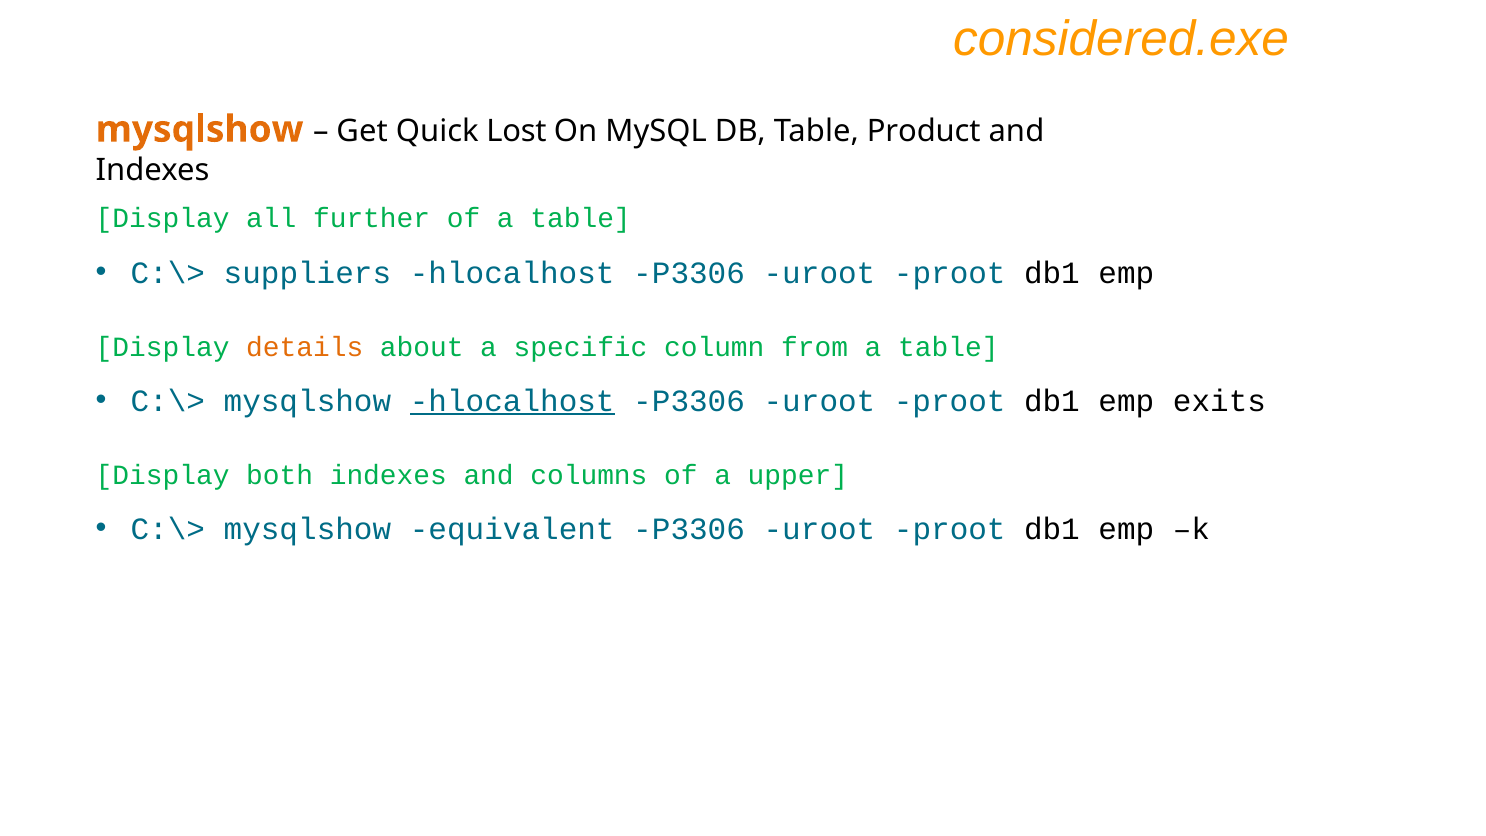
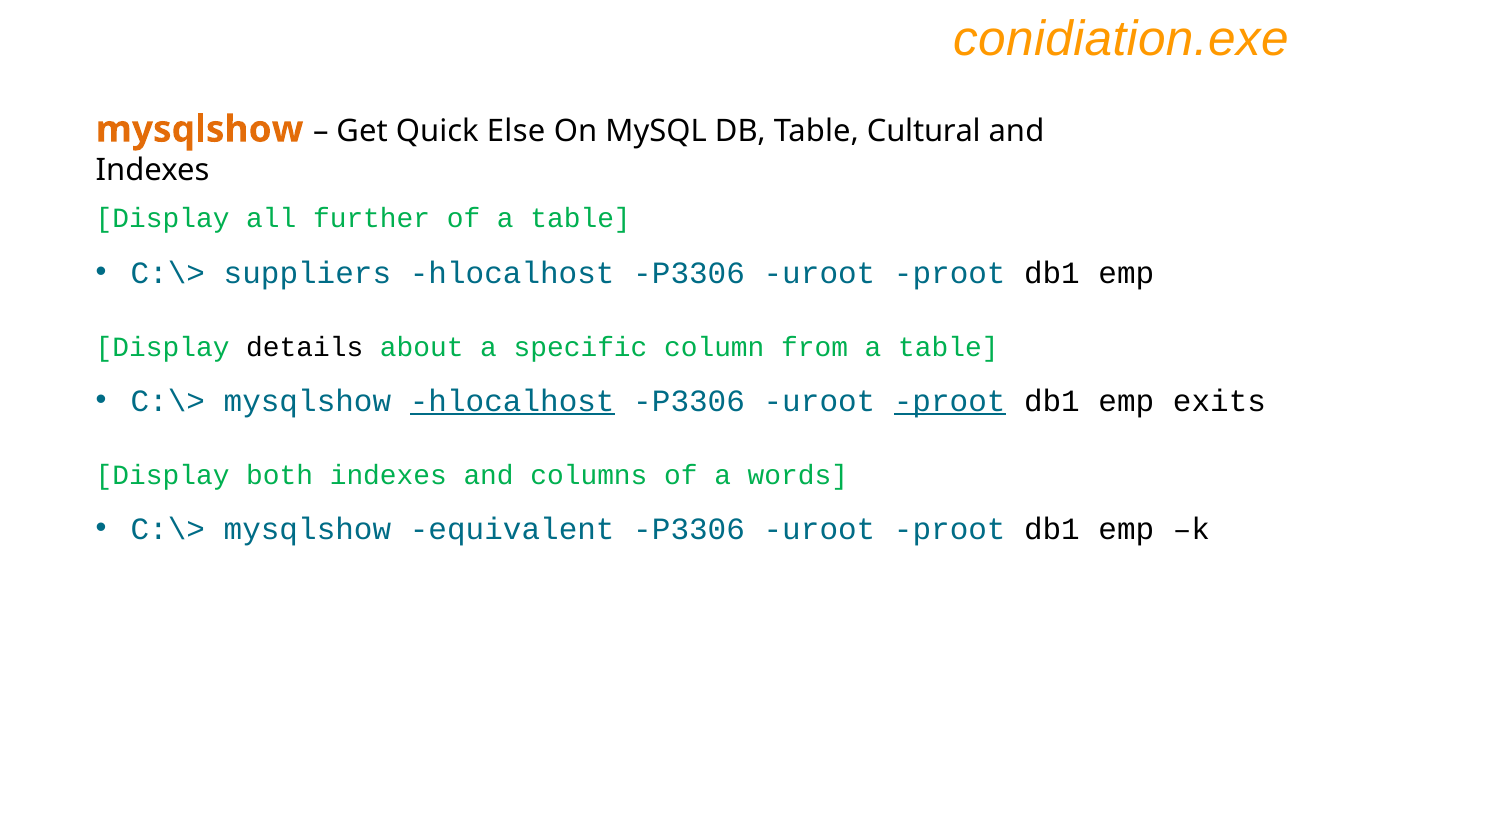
considered.exe: considered.exe -> conidiation.exe
Lost: Lost -> Else
Product: Product -> Cultural
details colour: orange -> black
proot at (950, 401) underline: none -> present
upper: upper -> words
